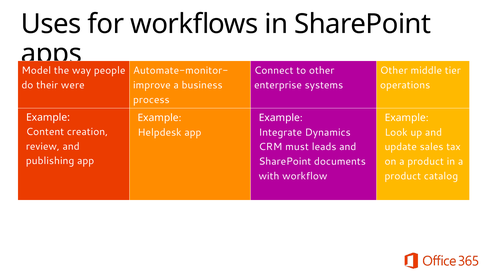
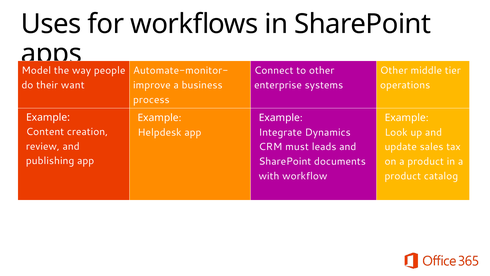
were: were -> want
